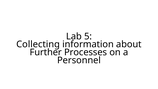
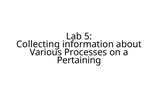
Further: Further -> Various
Personnel: Personnel -> Pertaining
